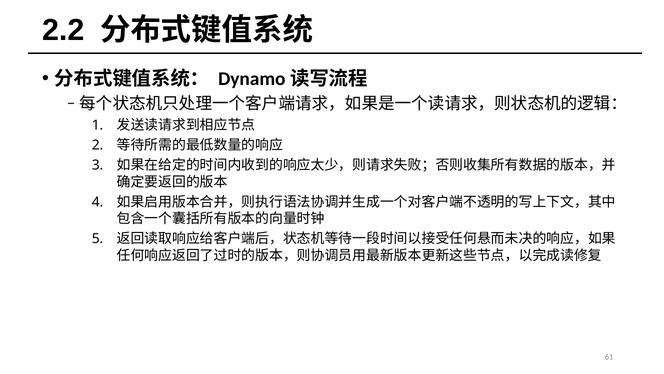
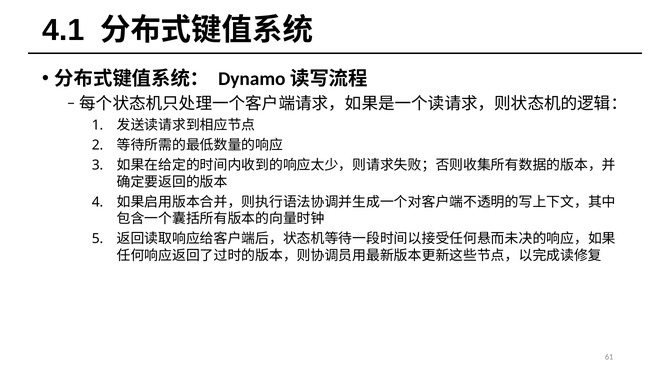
2.2: 2.2 -> 4.1
